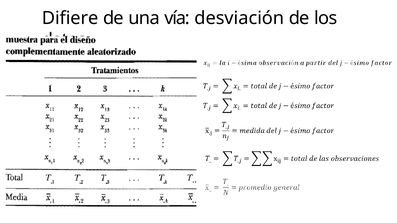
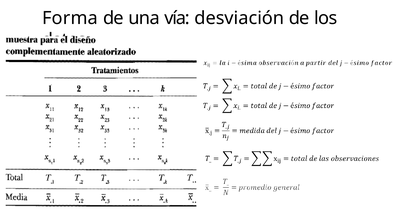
Difiere: Difiere -> Forma
